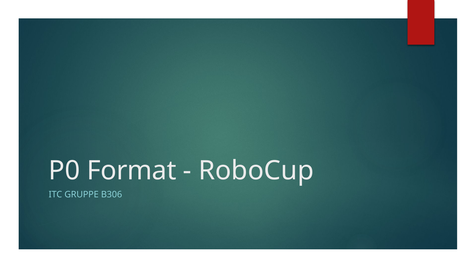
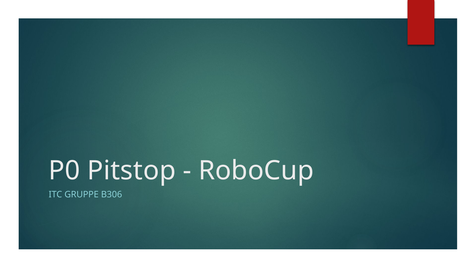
Format: Format -> Pitstop
